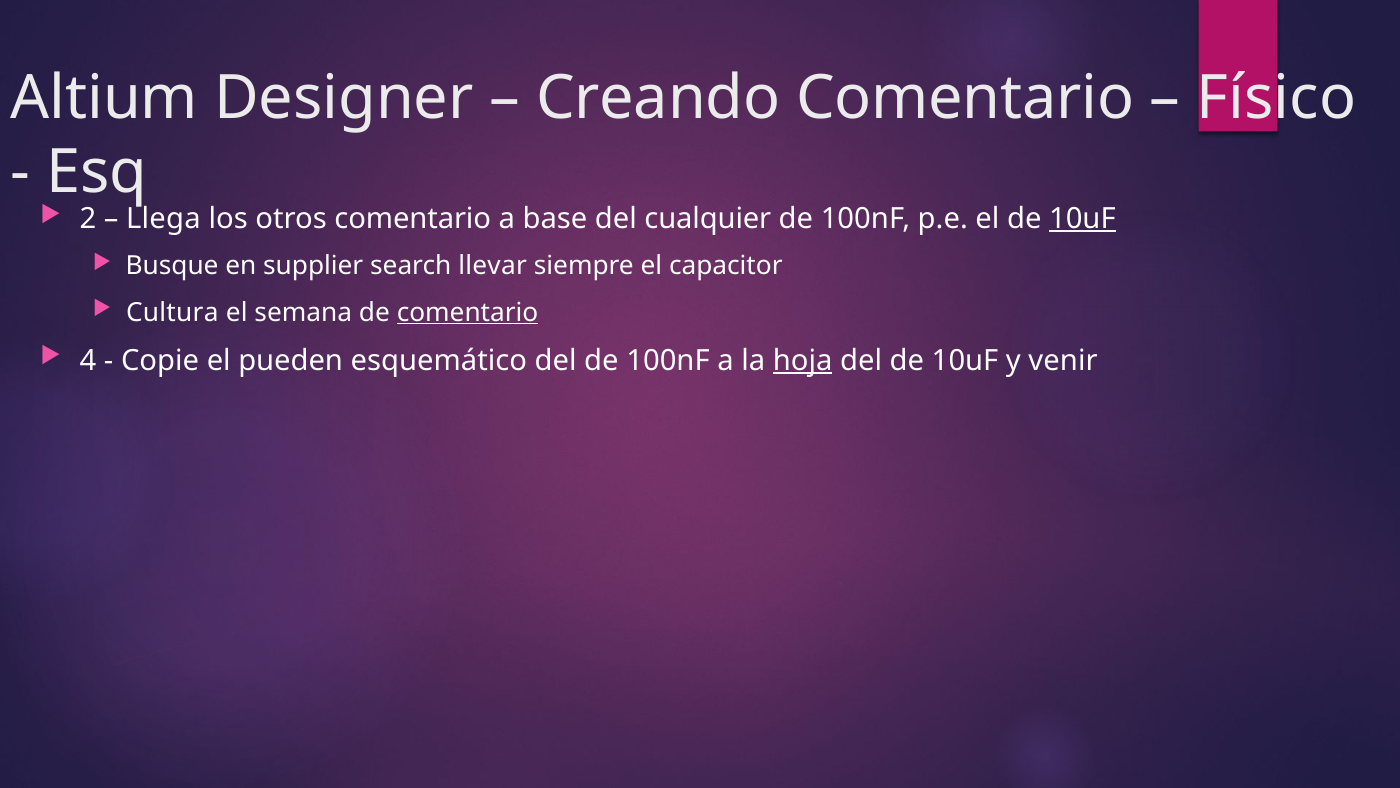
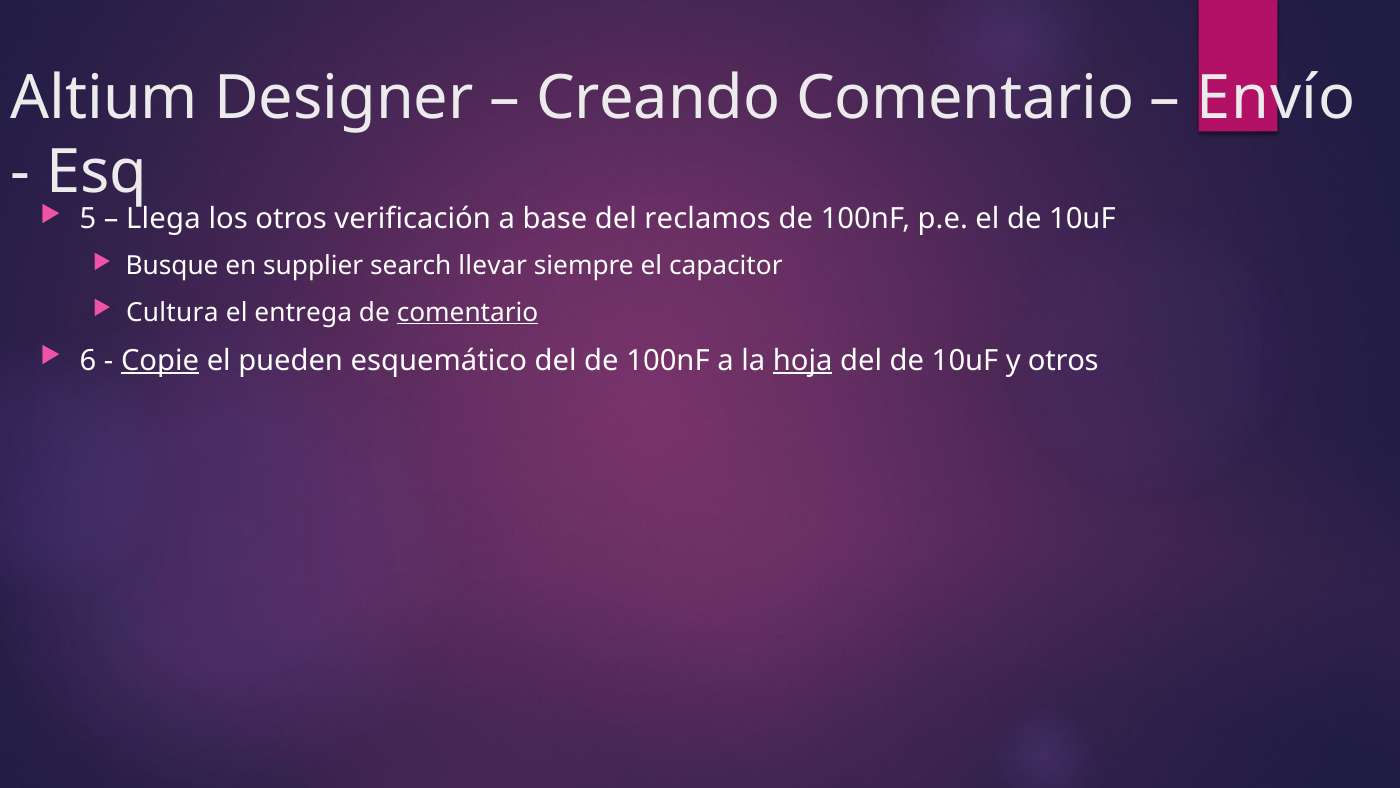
Físico: Físico -> Envío
2: 2 -> 5
otros comentario: comentario -> verificación
cualquier: cualquier -> reclamos
10uF at (1082, 218) underline: present -> none
semana: semana -> entrega
4: 4 -> 6
Copie underline: none -> present
y venir: venir -> otros
